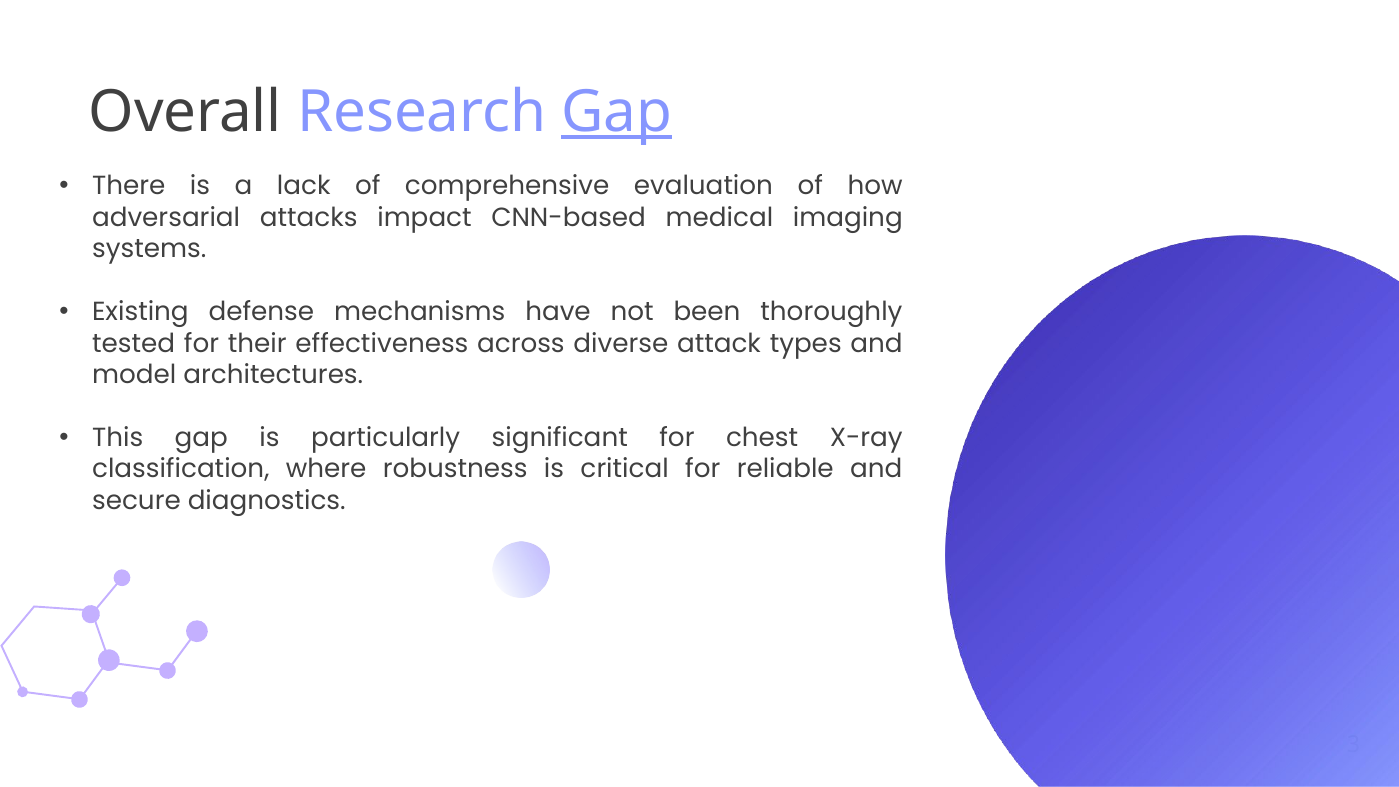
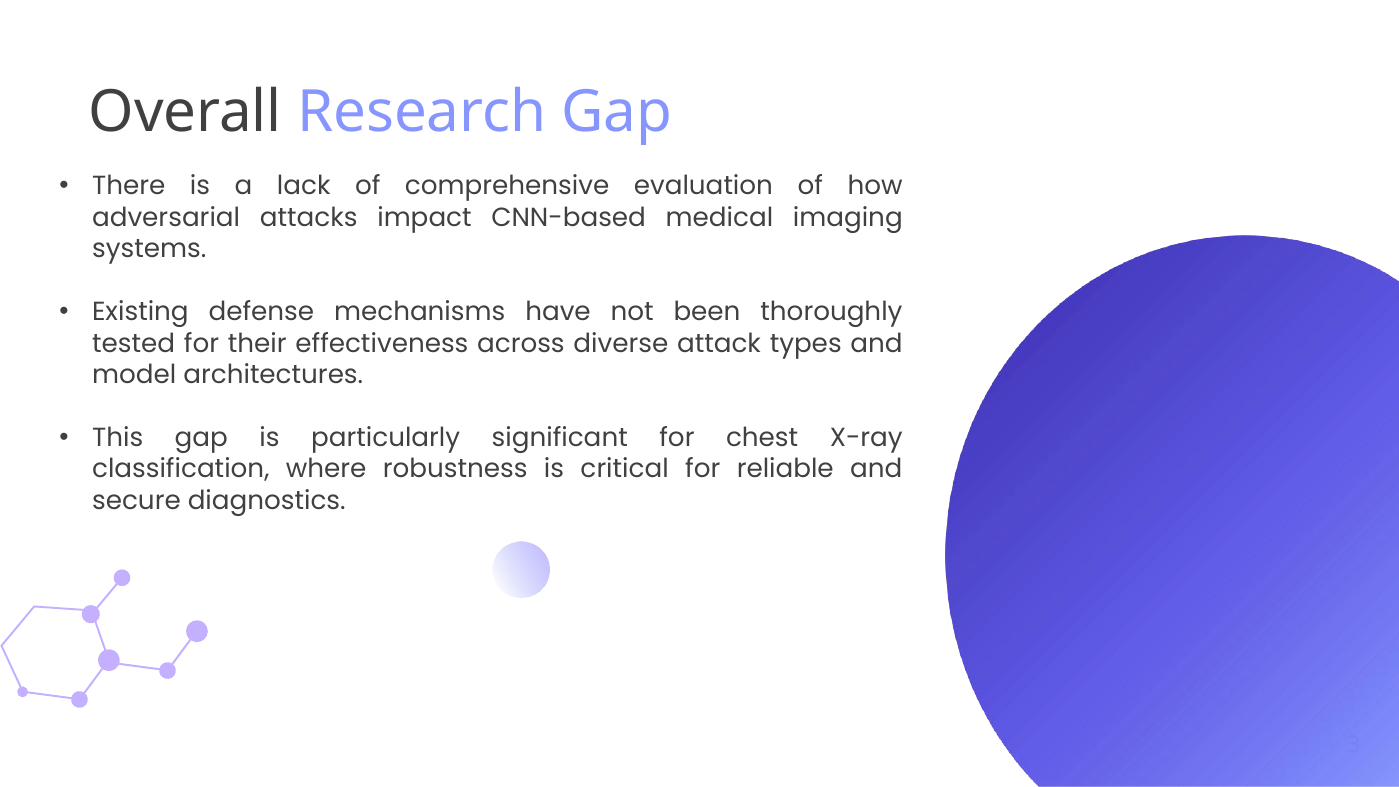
Gap at (617, 112) underline: present -> none
